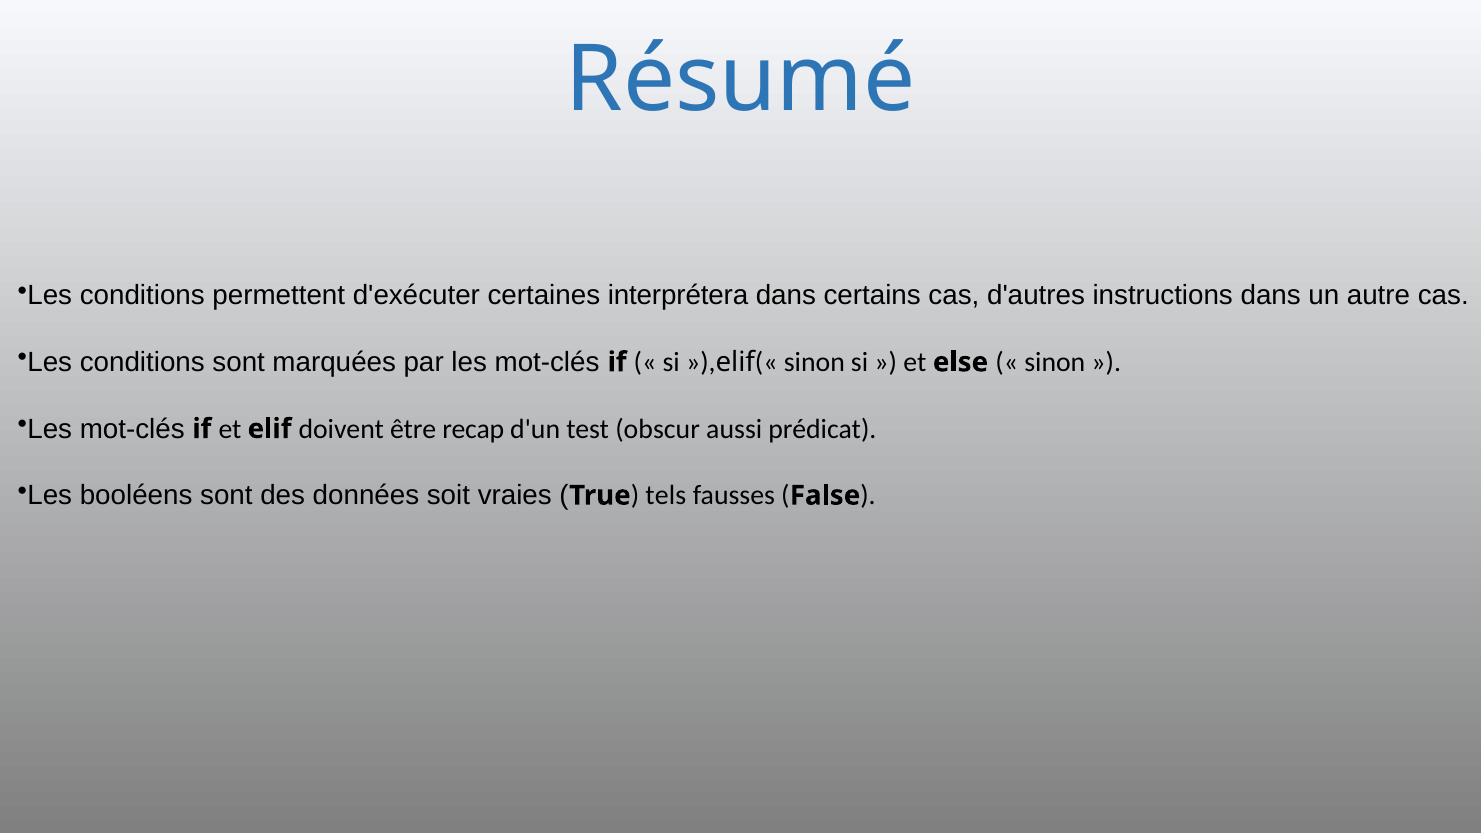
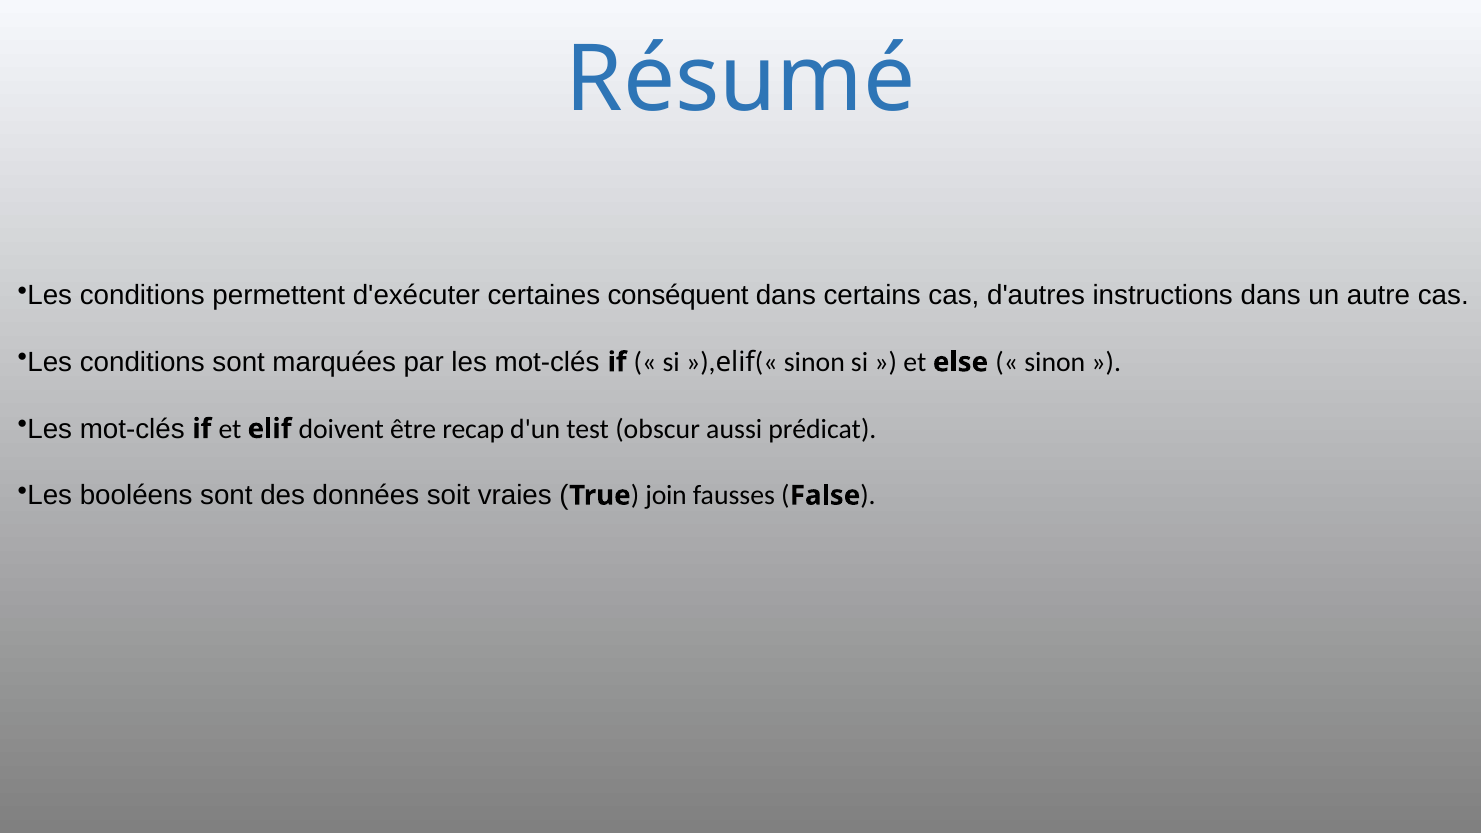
interprétera: interprétera -> conséquent
tels: tels -> join
